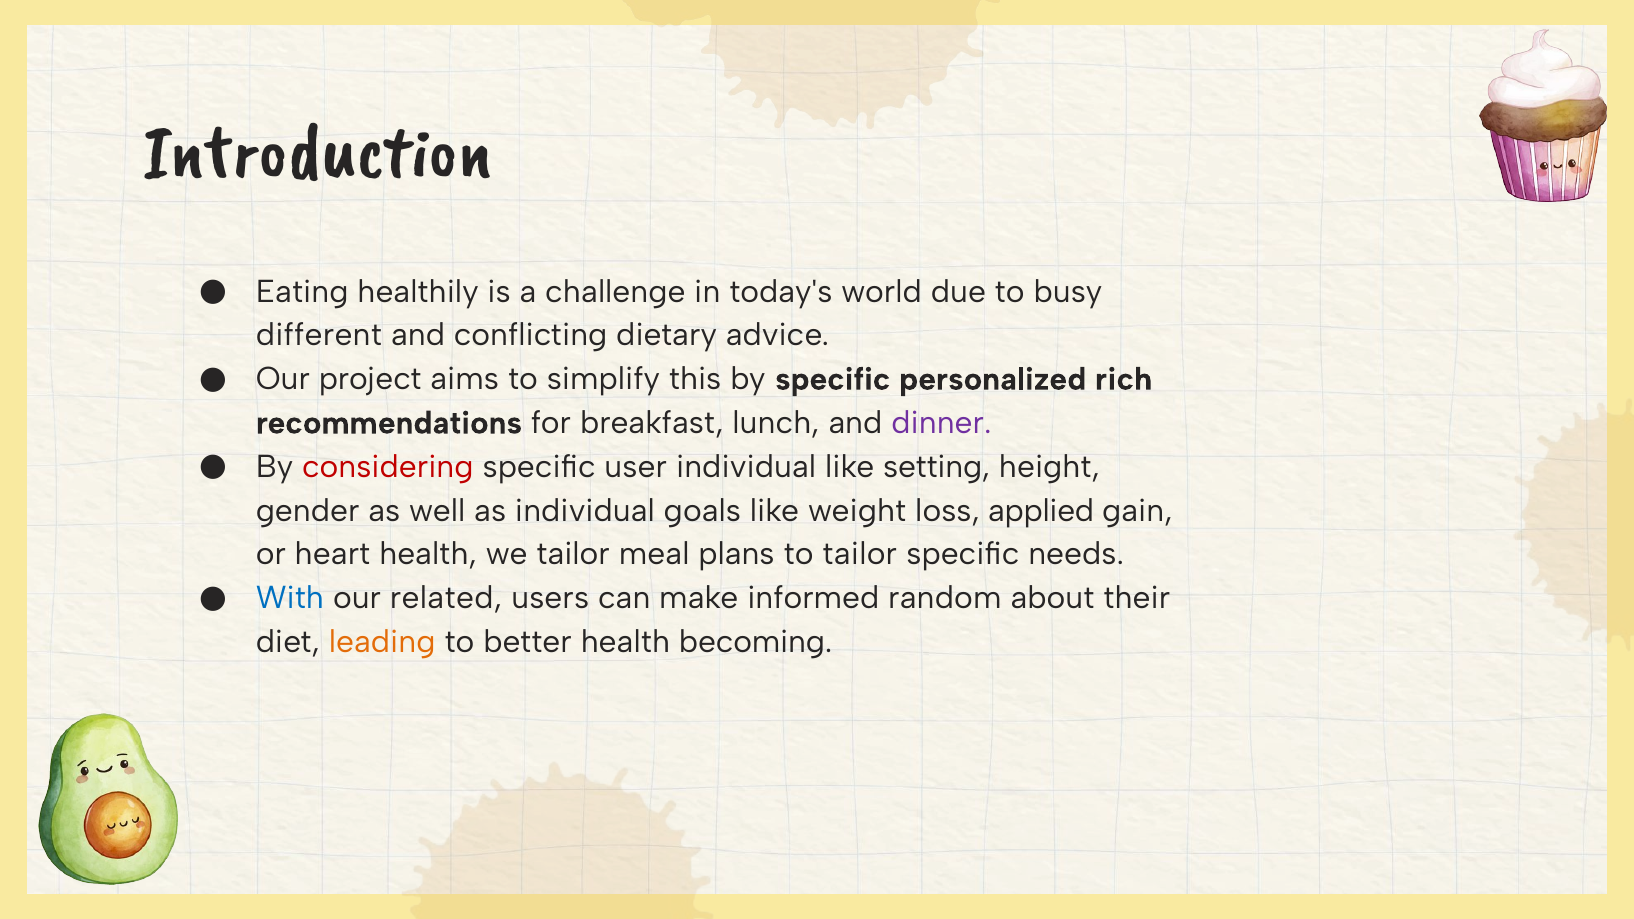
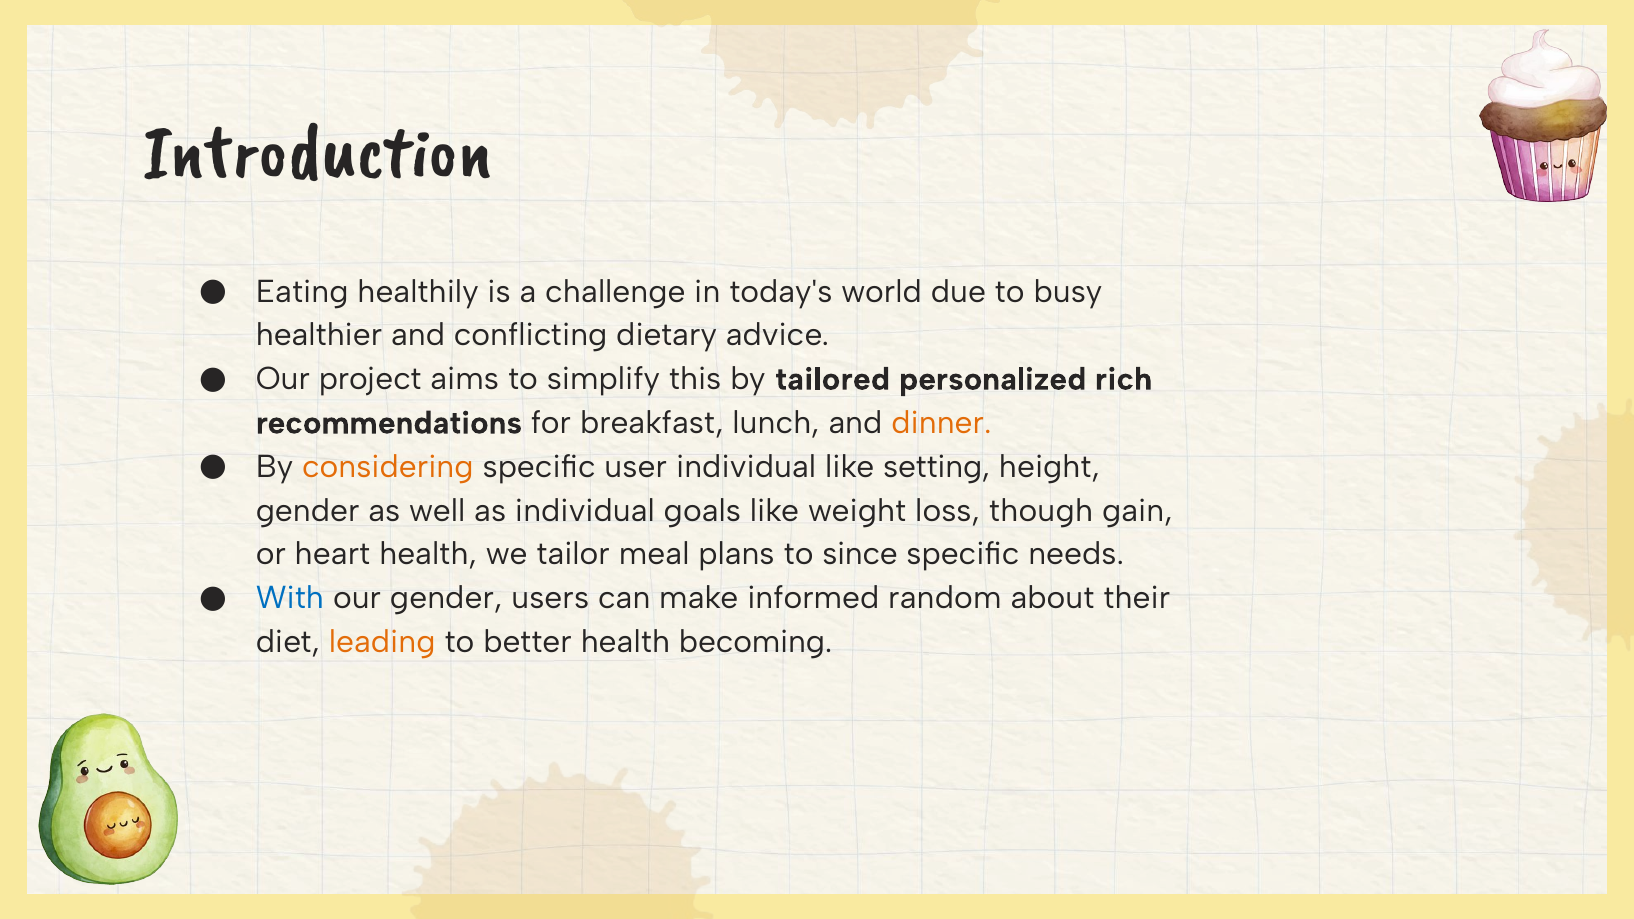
different: different -> healthier
by specific: specific -> tailored
dinner colour: purple -> orange
considering colour: red -> orange
applied: applied -> though
to tailor: tailor -> since
our related: related -> gender
